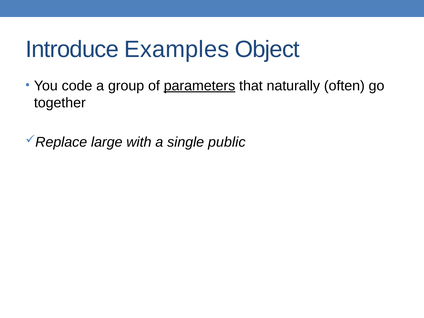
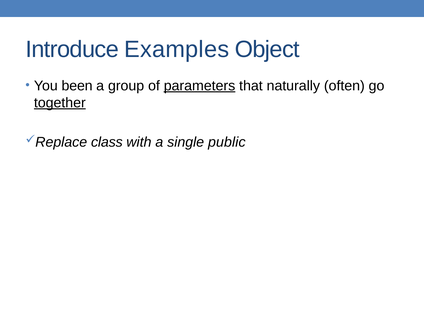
code: code -> been
together underline: none -> present
large: large -> class
